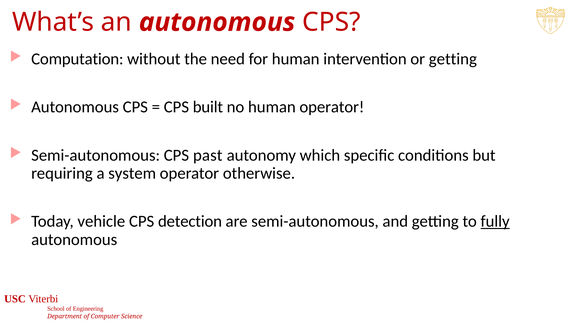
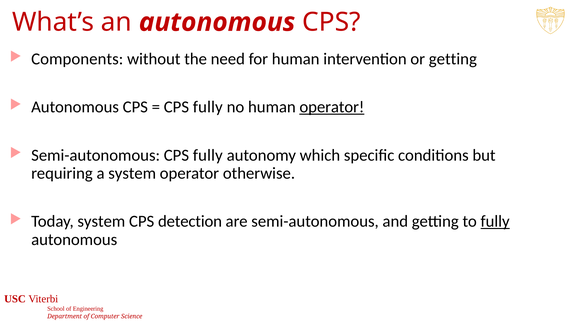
Computation: Computation -> Components
built at (208, 107): built -> fully
operator at (332, 107) underline: none -> present
Semi-autonomous CPS past: past -> fully
Today vehicle: vehicle -> system
